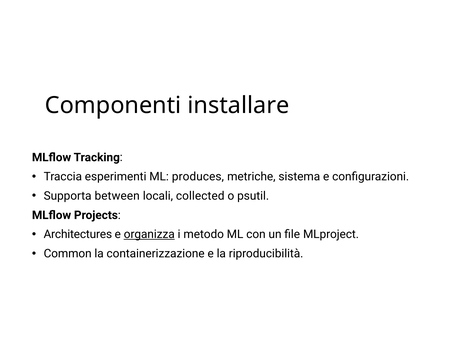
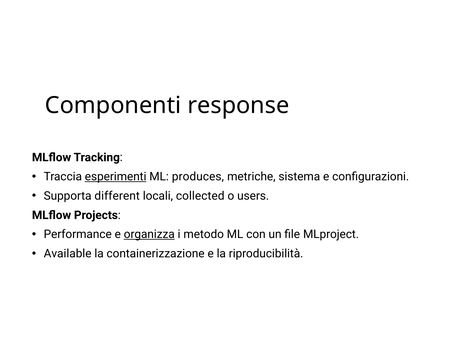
installare: installare -> response
esperimenti underline: none -> present
between: between -> different
psutil: psutil -> users
Architectures: Architectures -> Performance
Common: Common -> Available
